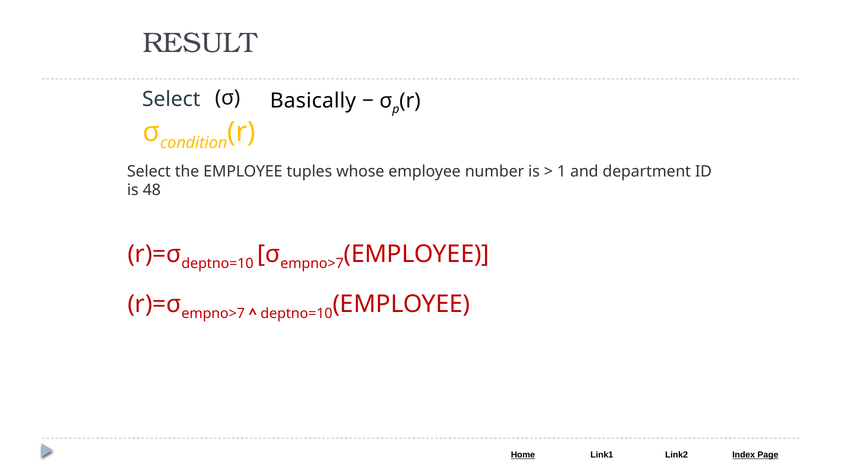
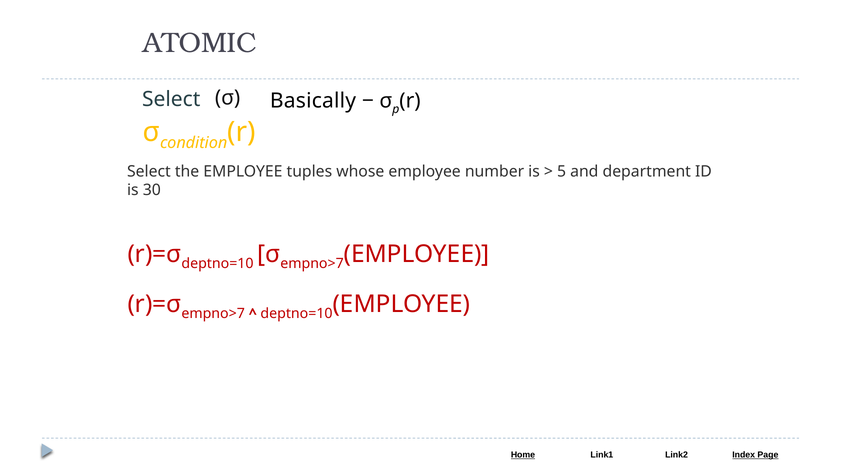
RESULT: RESULT -> ATOMIC
1: 1 -> 5
48: 48 -> 30
